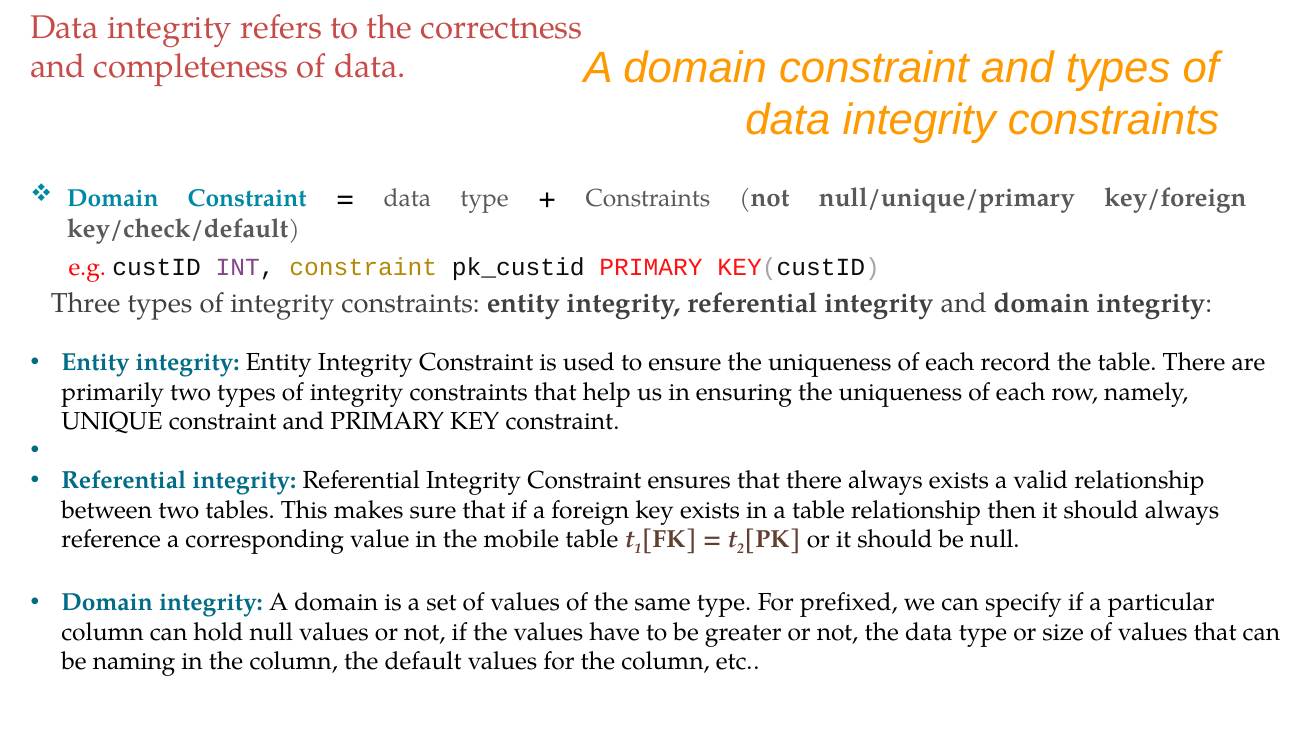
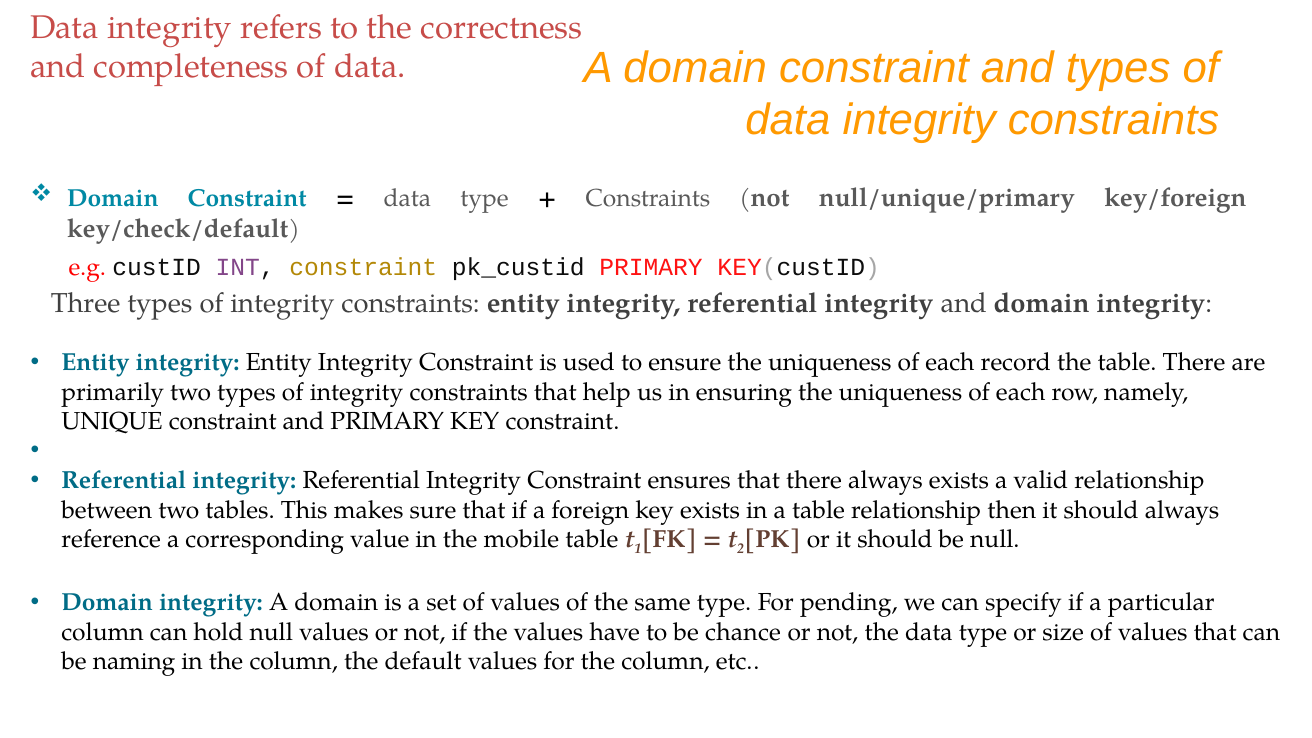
prefixed: prefixed -> pending
greater: greater -> chance
